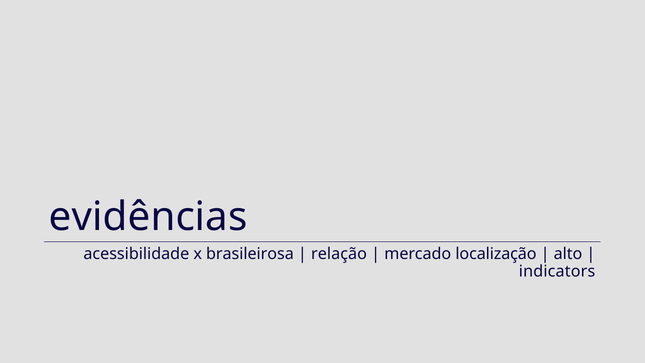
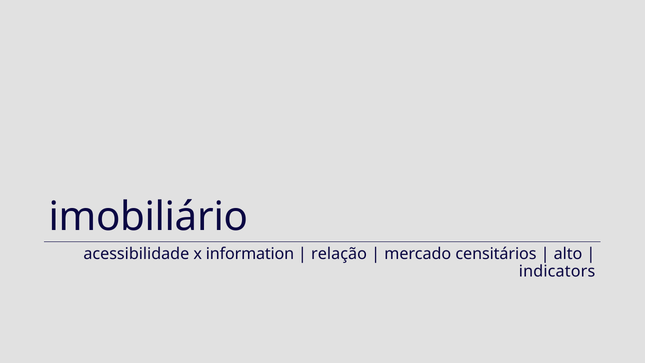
evidências: evidências -> imobiliário
brasileirosa: brasileirosa -> information
localização: localização -> censitários
